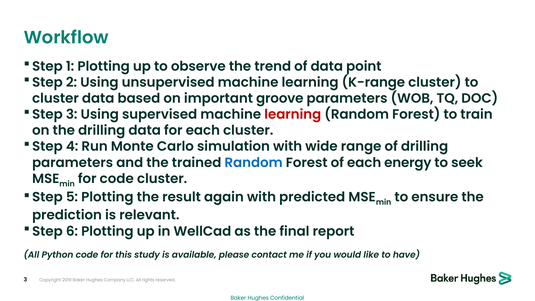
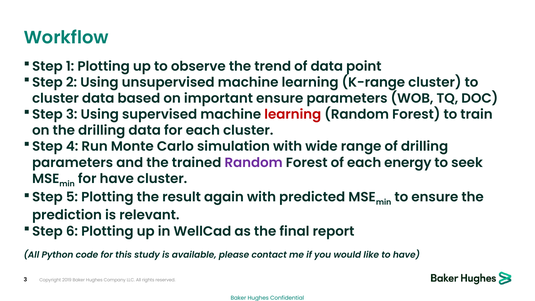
important groove: groove -> ensure
Random at (254, 163) colour: blue -> purple
for code: code -> have
